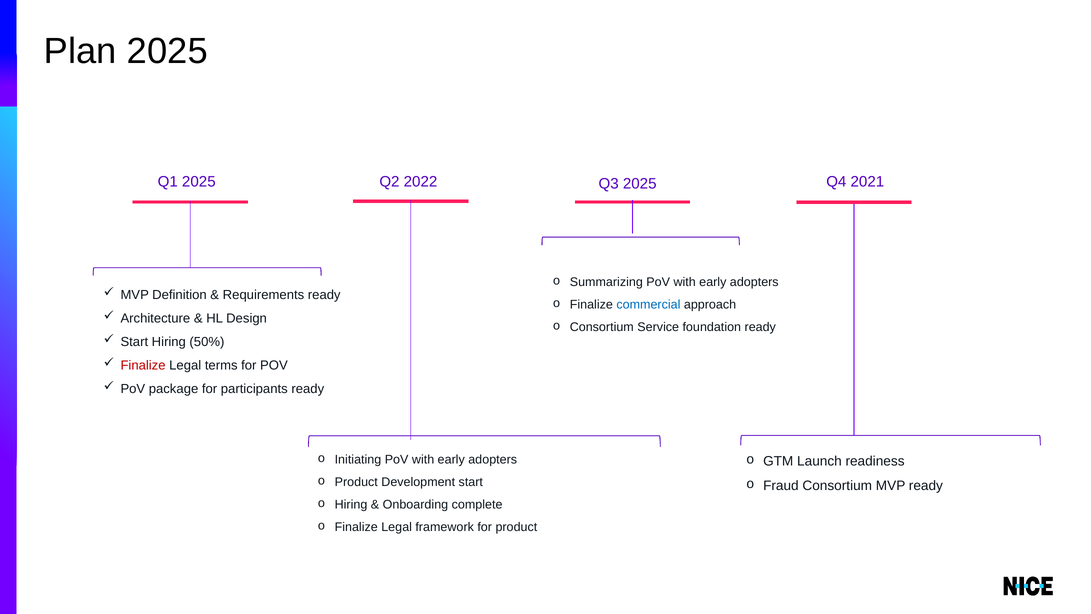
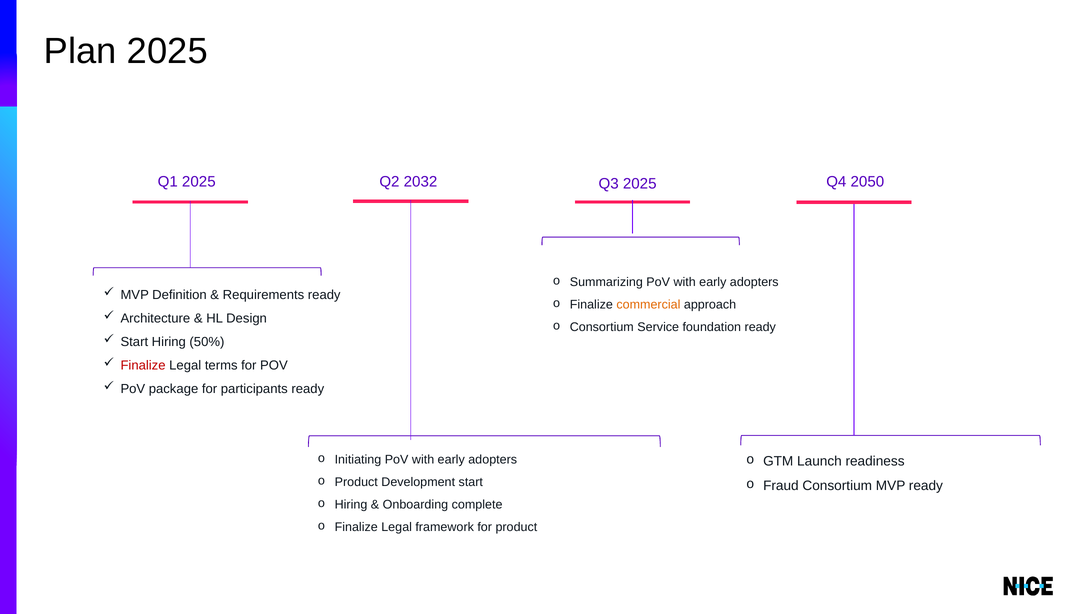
2022: 2022 -> 2032
2021: 2021 -> 2050
commercial colour: blue -> orange
